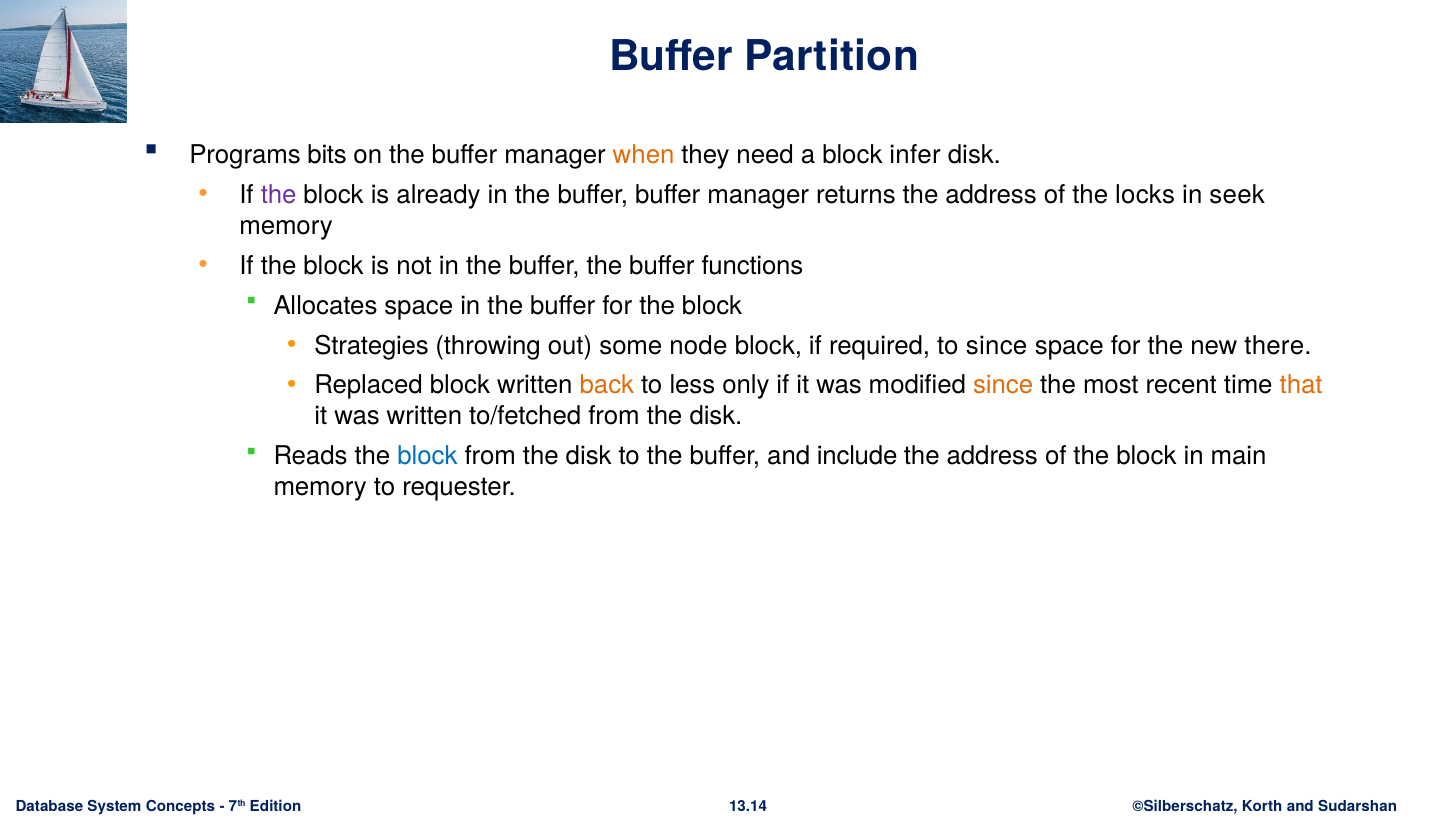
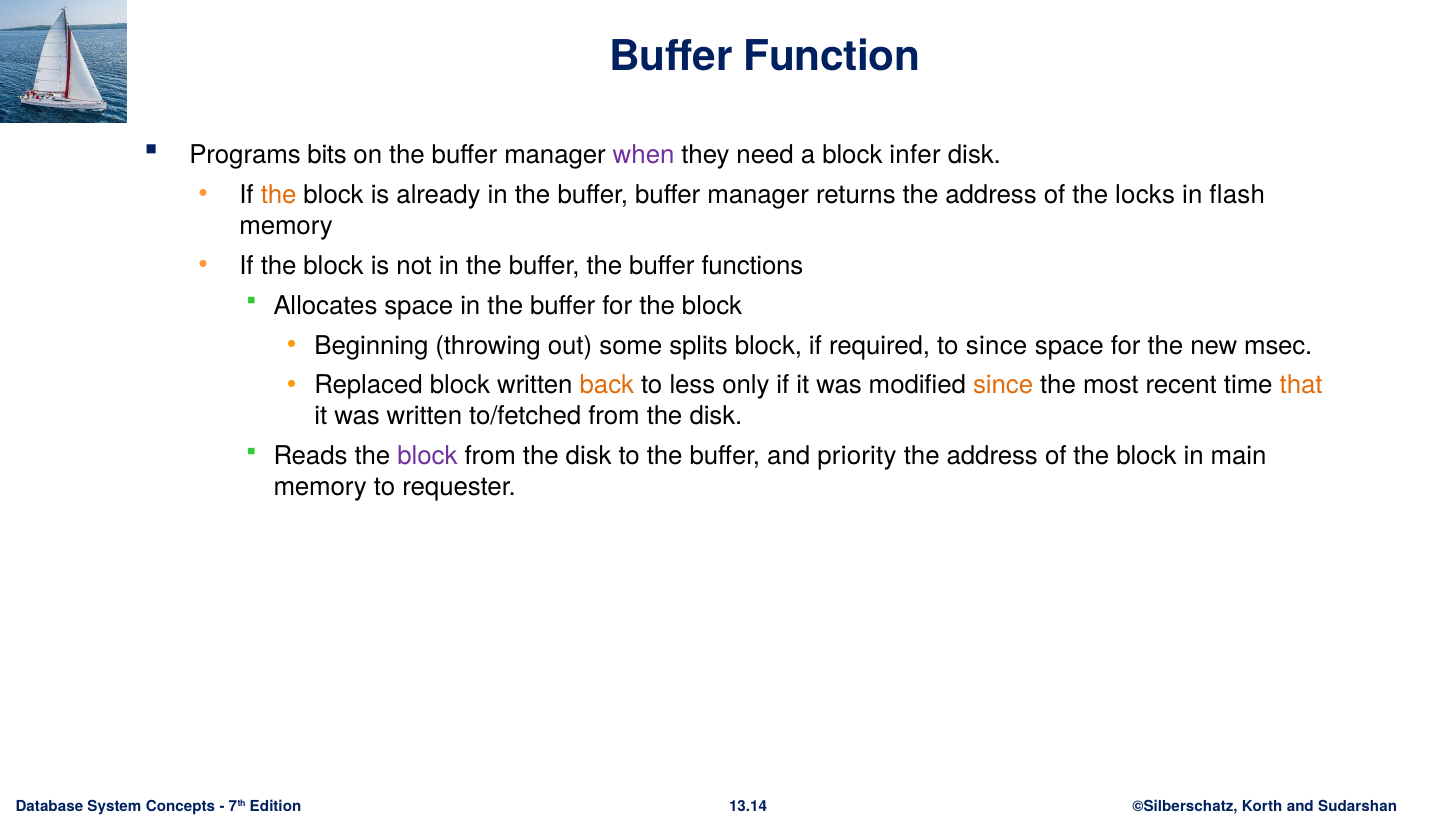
Partition: Partition -> Function
when colour: orange -> purple
the at (279, 195) colour: purple -> orange
seek: seek -> flash
Strategies: Strategies -> Beginning
node: node -> splits
there: there -> msec
block at (427, 456) colour: blue -> purple
include: include -> priority
